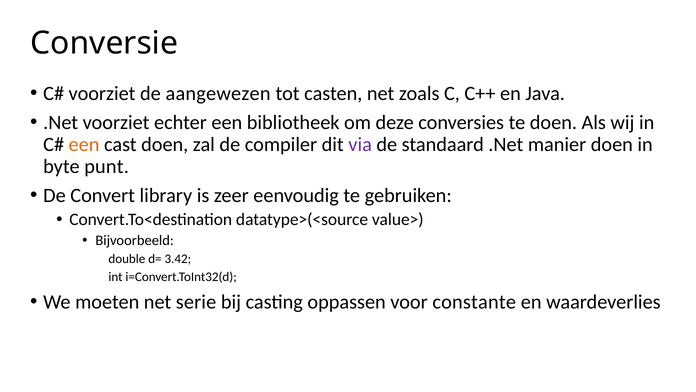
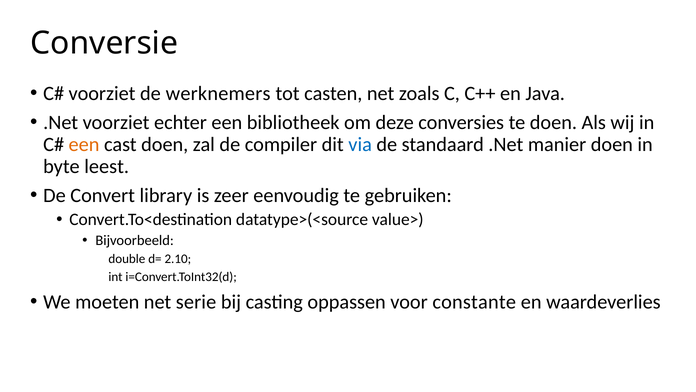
aangewezen: aangewezen -> werknemers
via colour: purple -> blue
punt: punt -> leest
3.42: 3.42 -> 2.10
